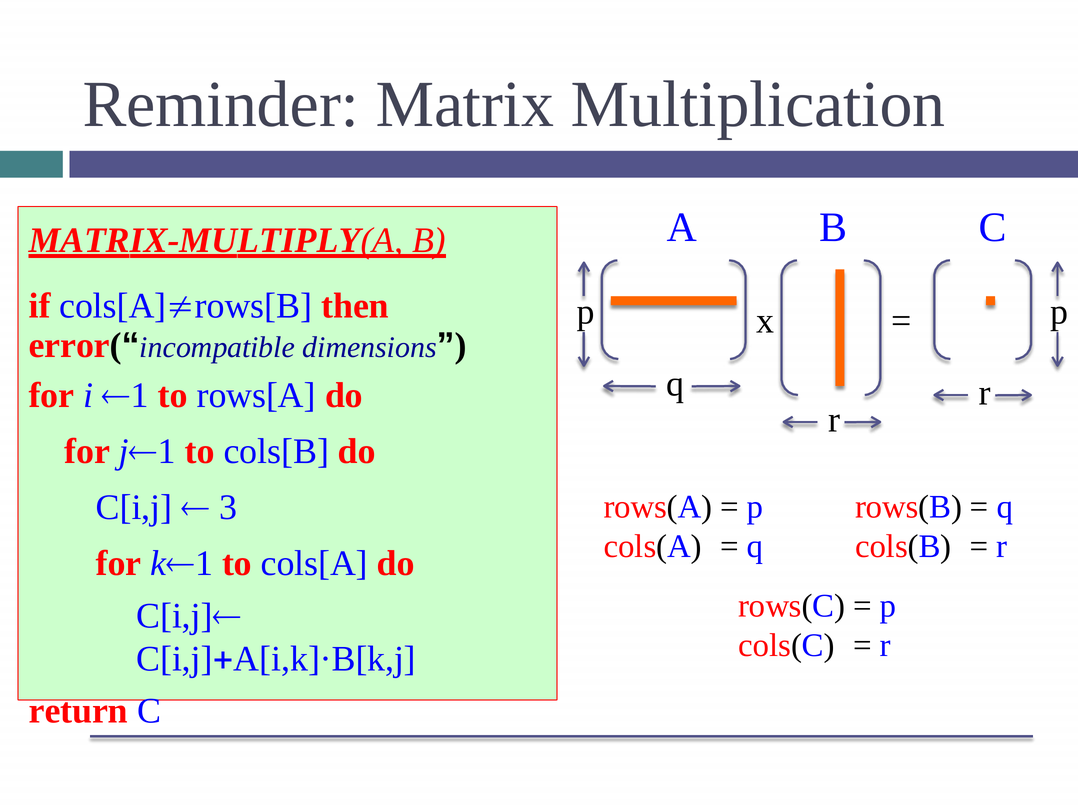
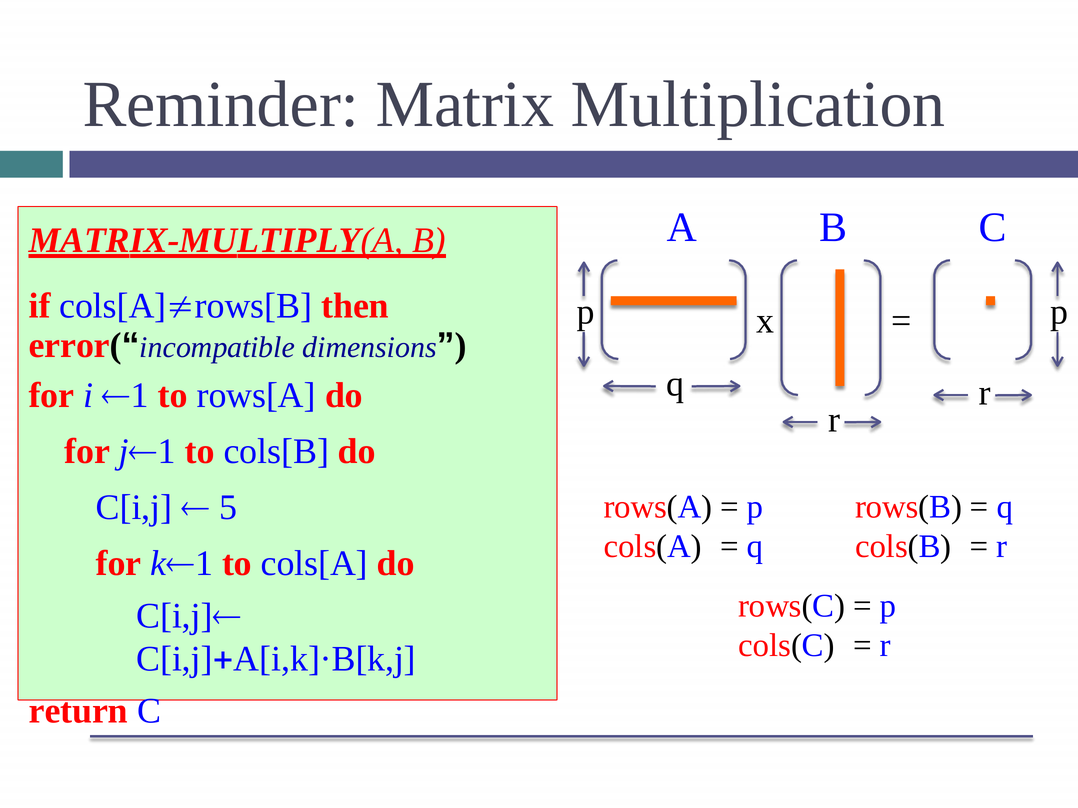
3: 3 -> 5
